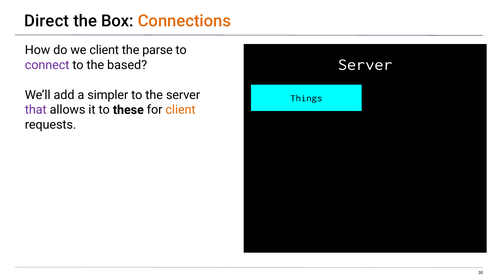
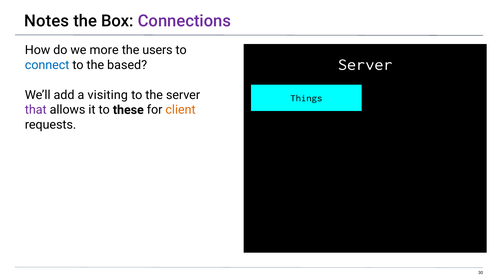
Direct: Direct -> Notes
Connections colour: orange -> purple
we client: client -> more
parse: parse -> users
connect colour: purple -> blue
simpler: simpler -> visiting
